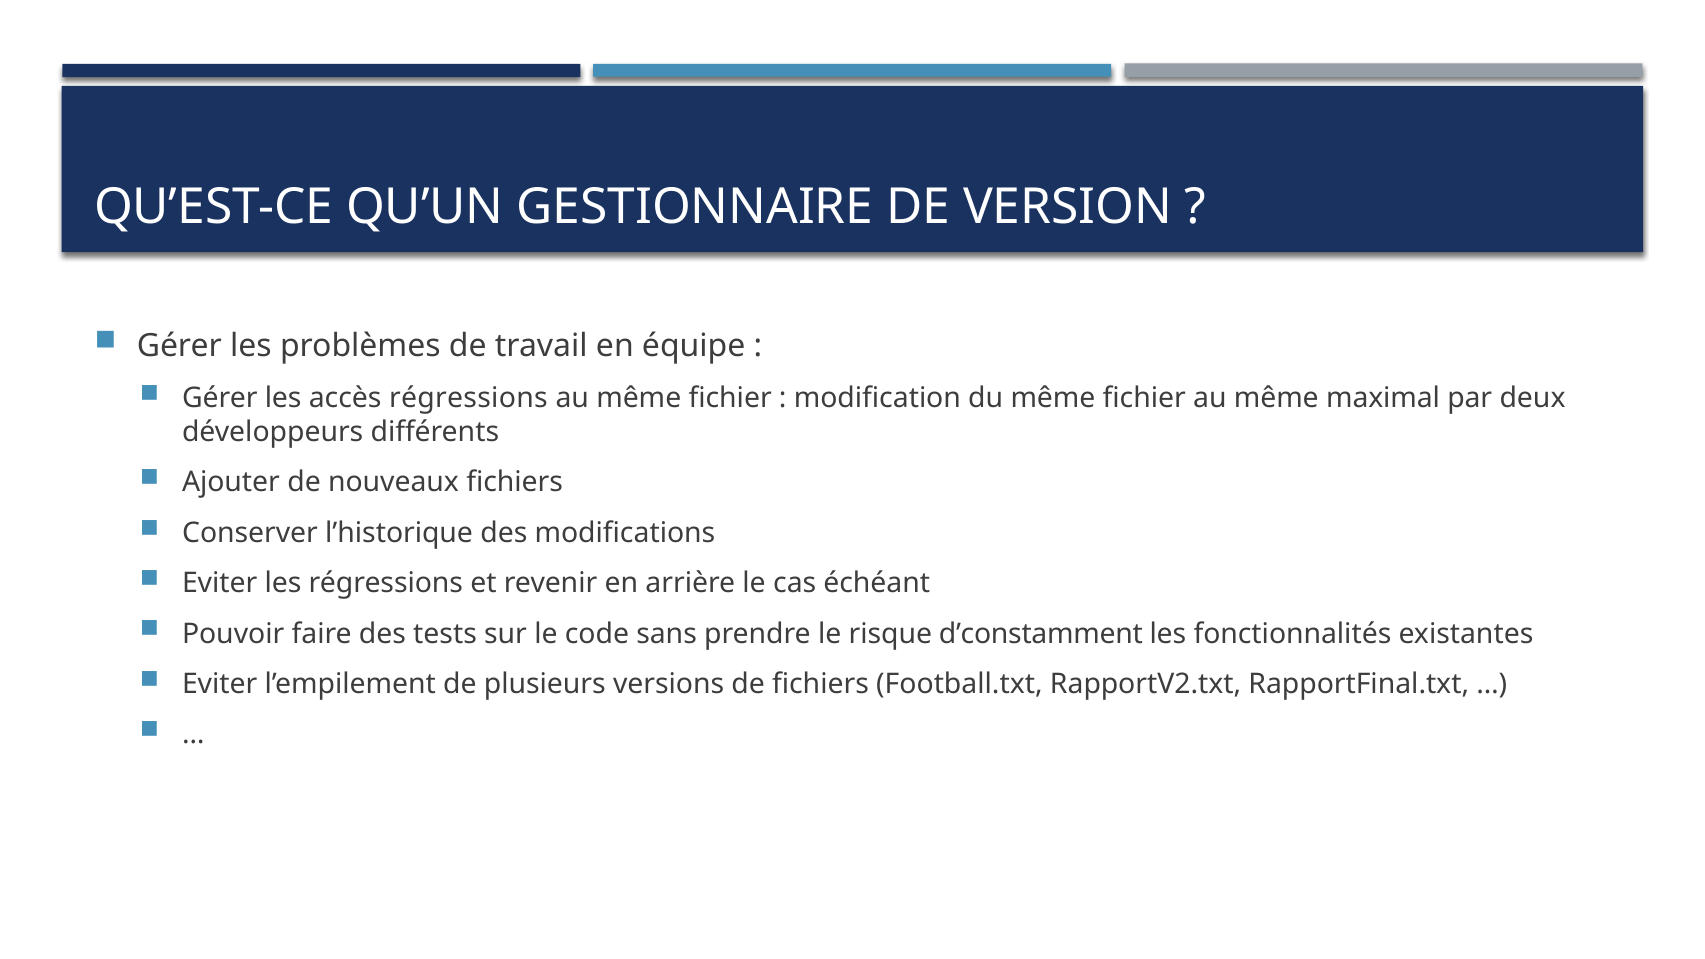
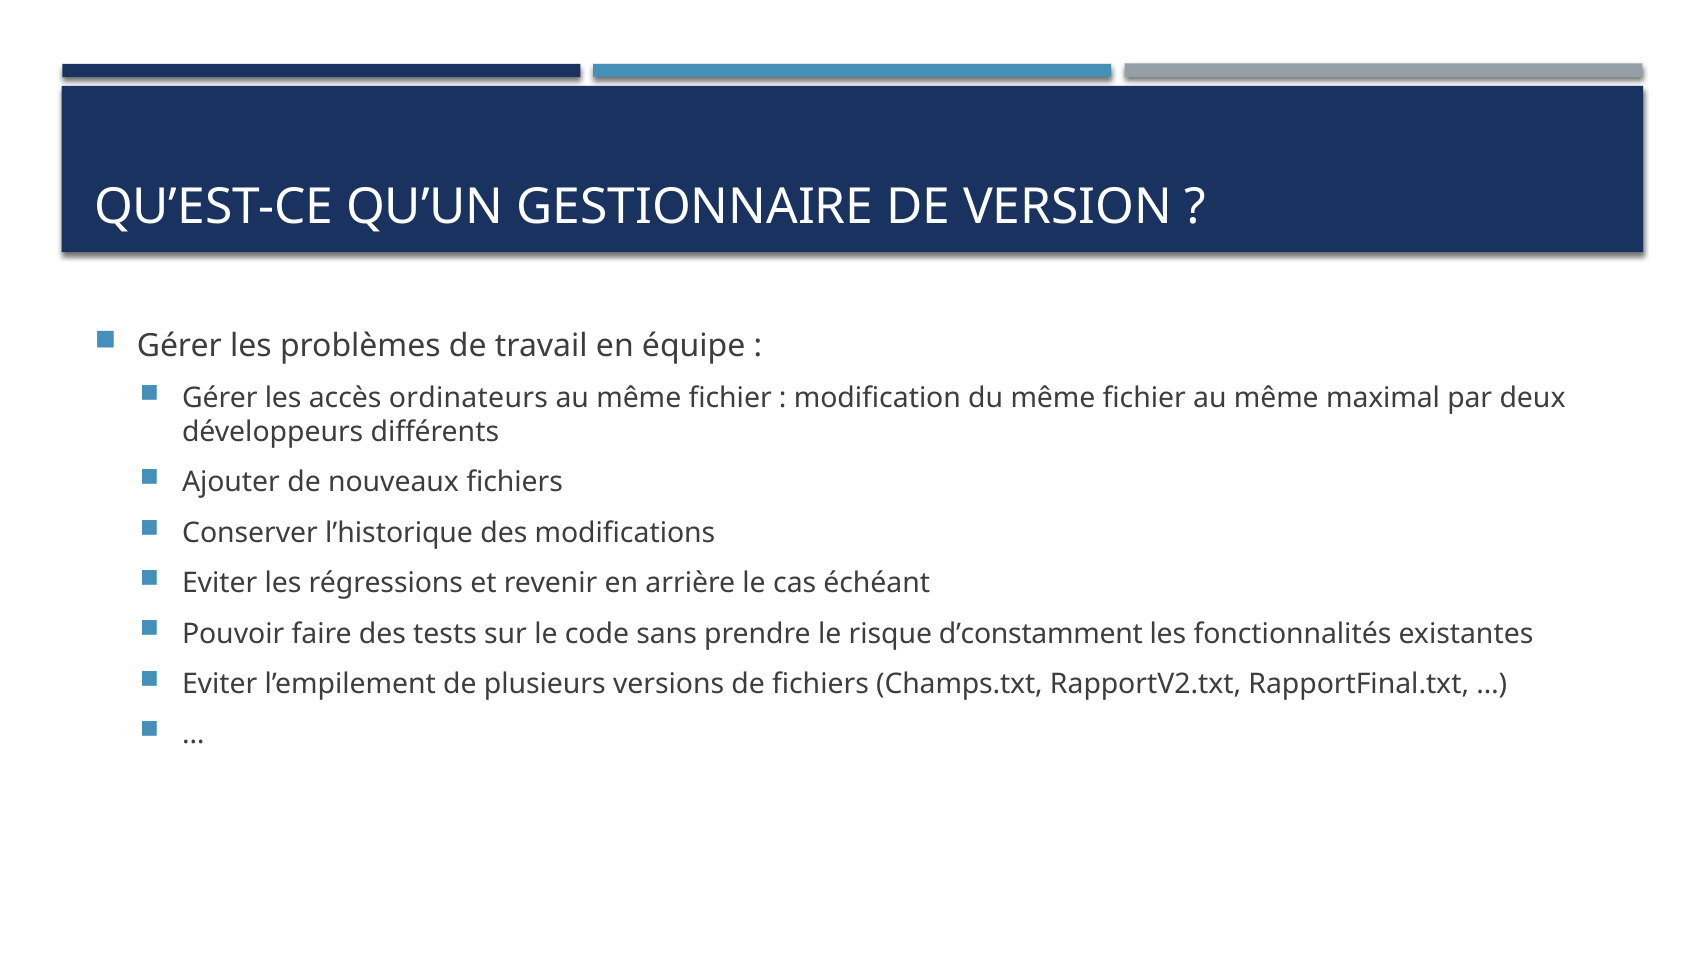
accès régressions: régressions -> ordinateurs
Football.txt: Football.txt -> Champs.txt
